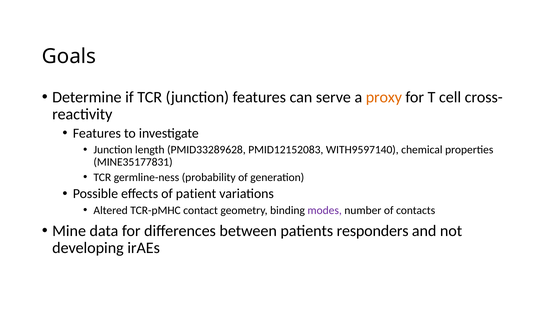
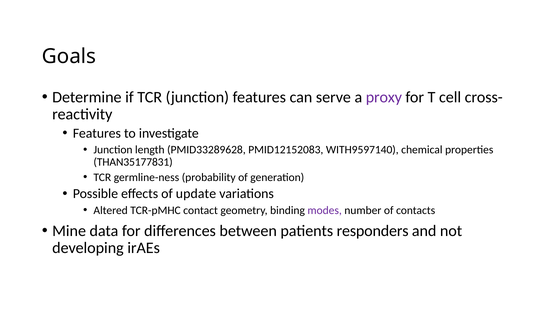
proxy colour: orange -> purple
MINE35177831: MINE35177831 -> THAN35177831
patient: patient -> update
